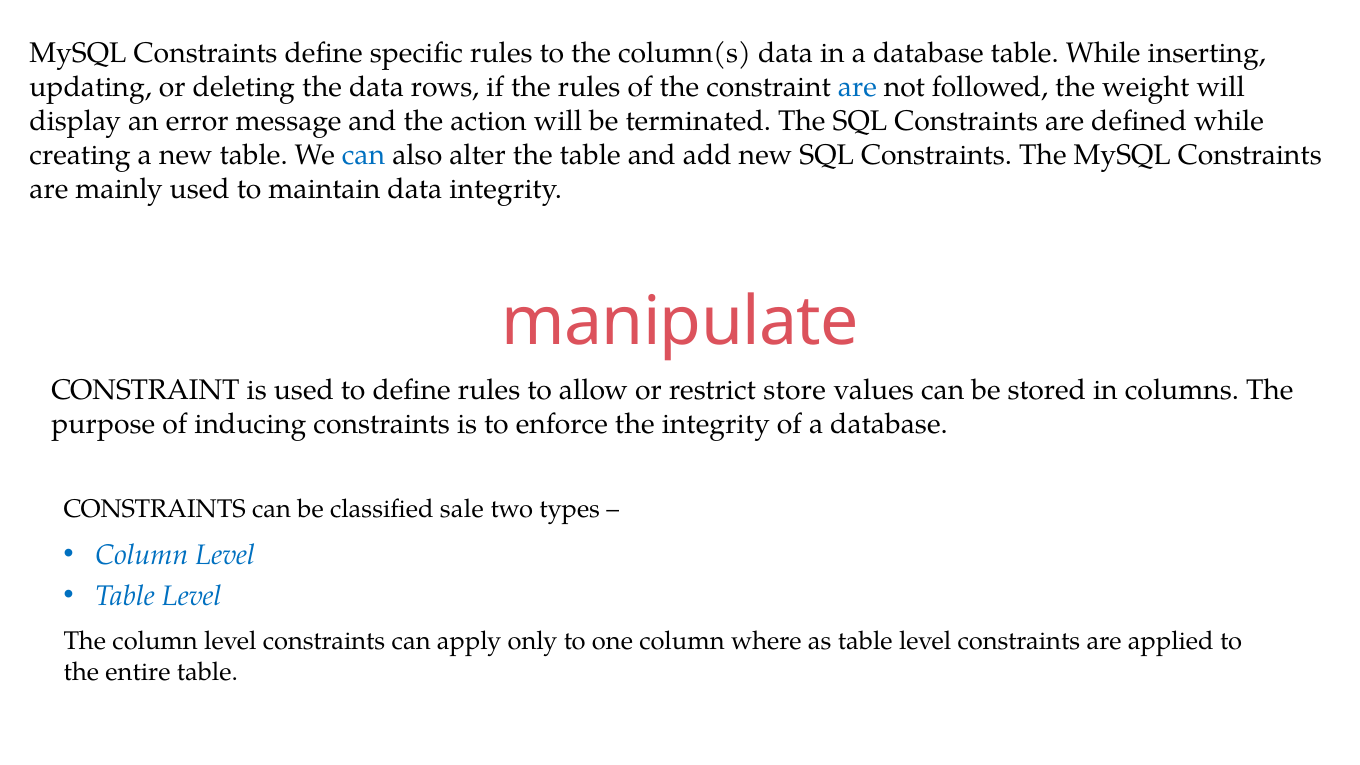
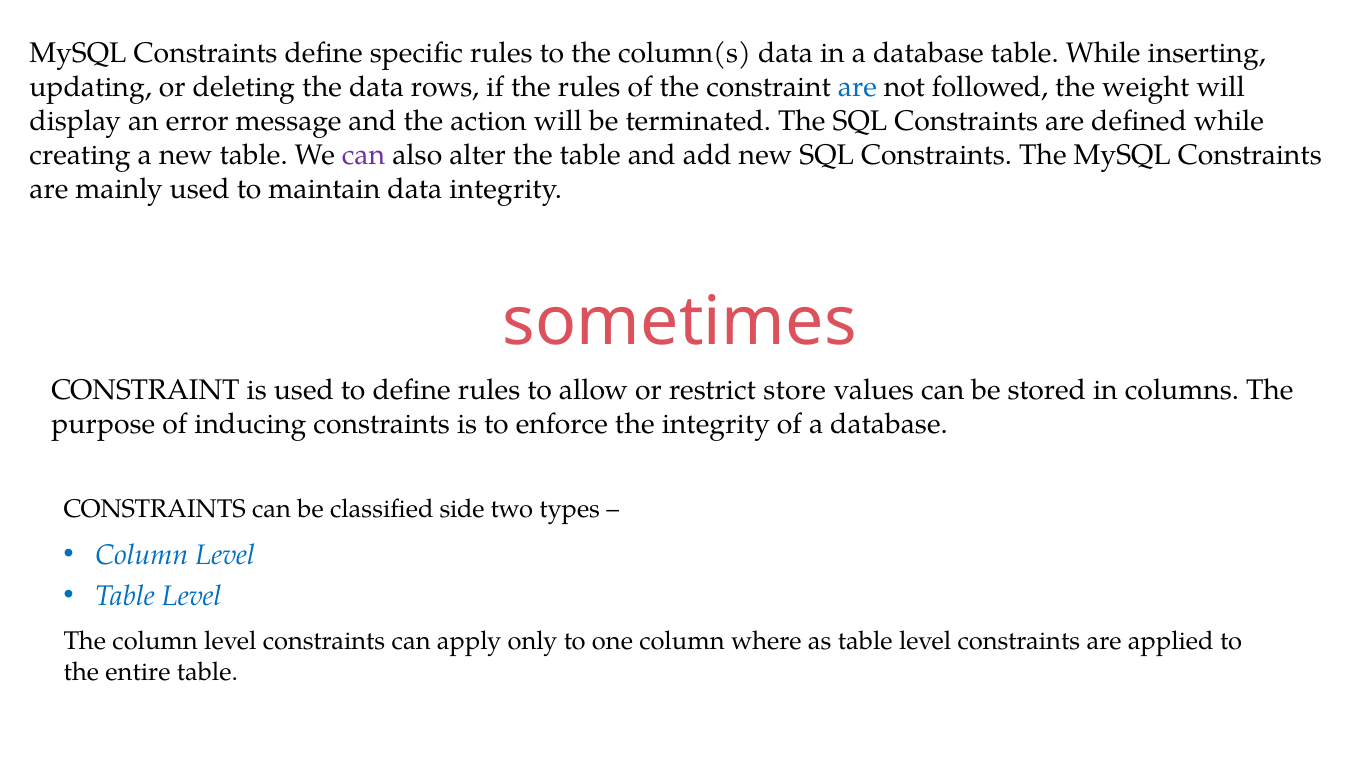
can at (364, 155) colour: blue -> purple
manipulate: manipulate -> sometimes
sale: sale -> side
